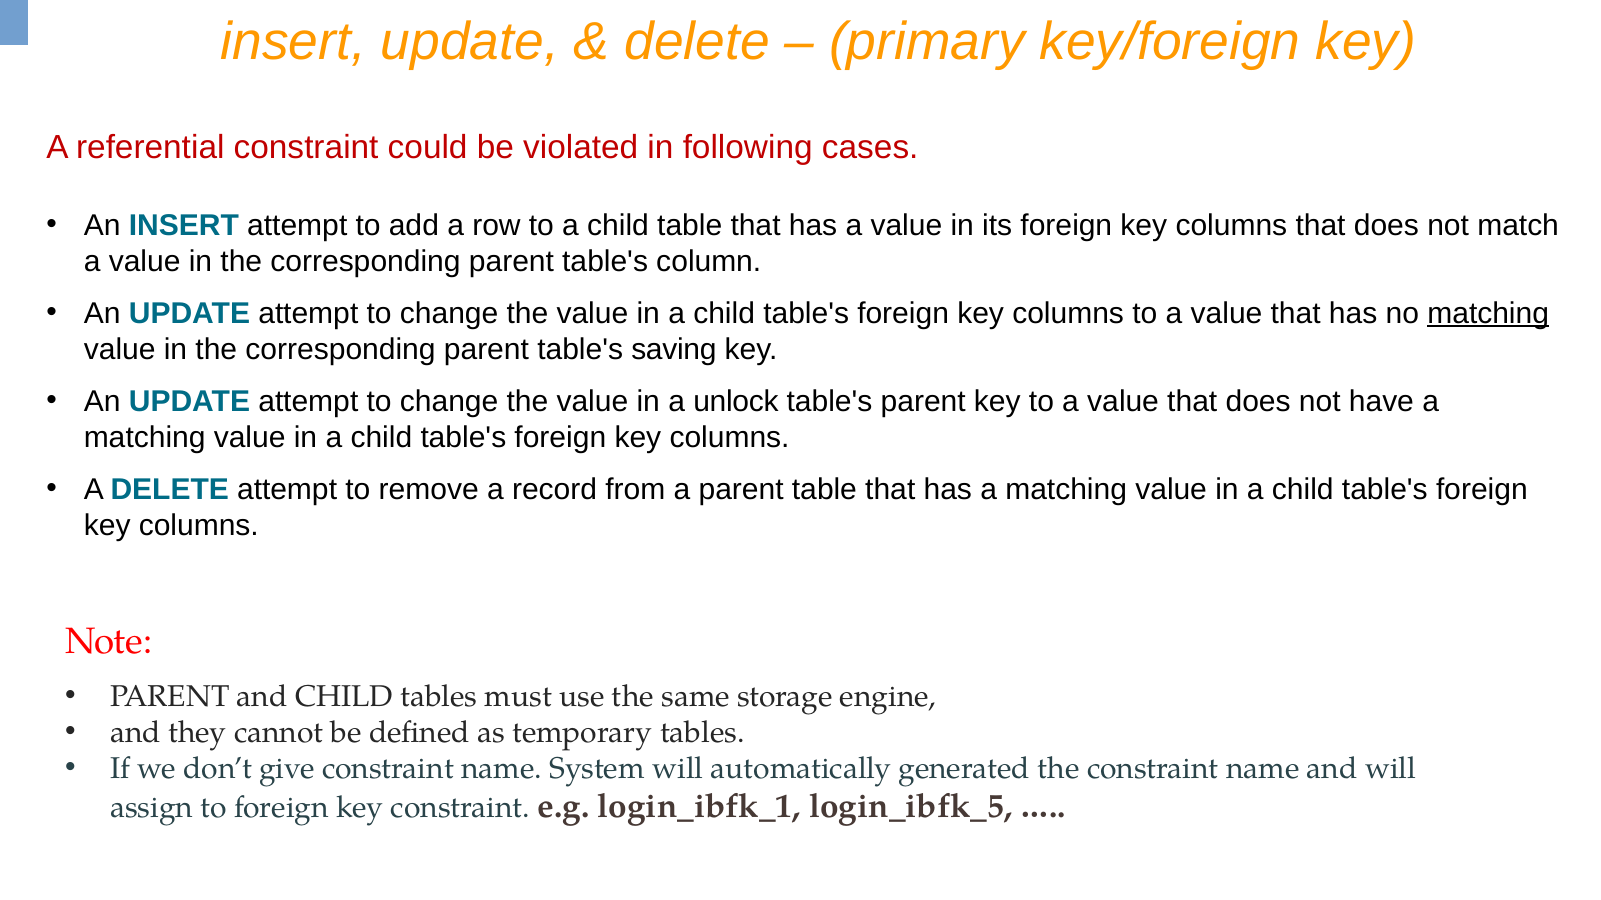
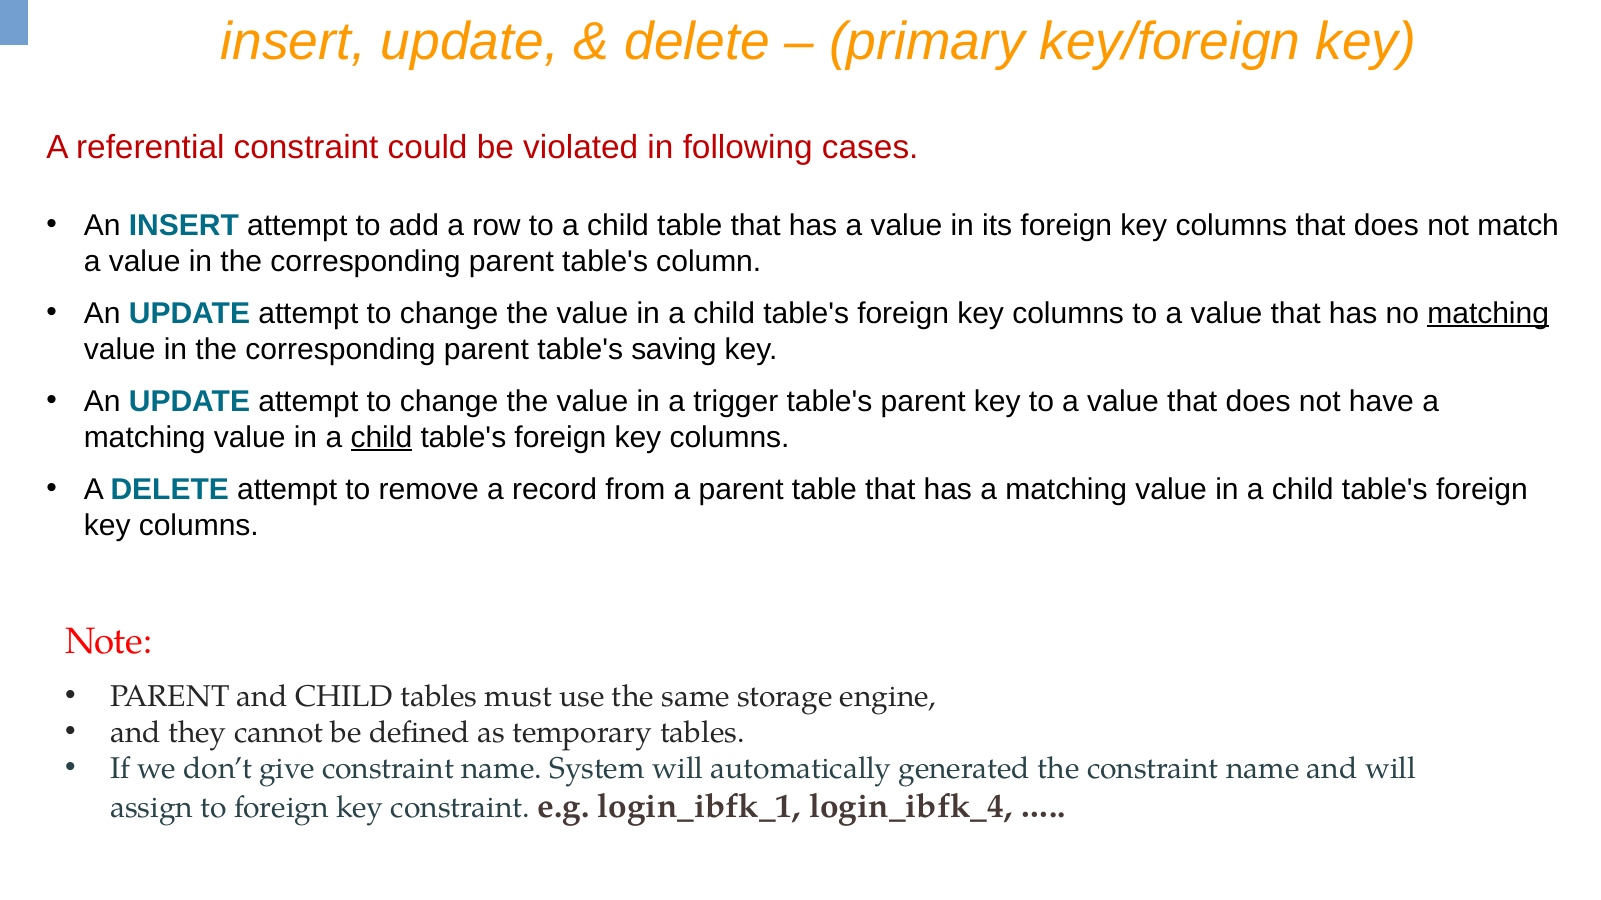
unlock: unlock -> trigger
child at (381, 437) underline: none -> present
login_ibfk_5: login_ibfk_5 -> login_ibfk_4
